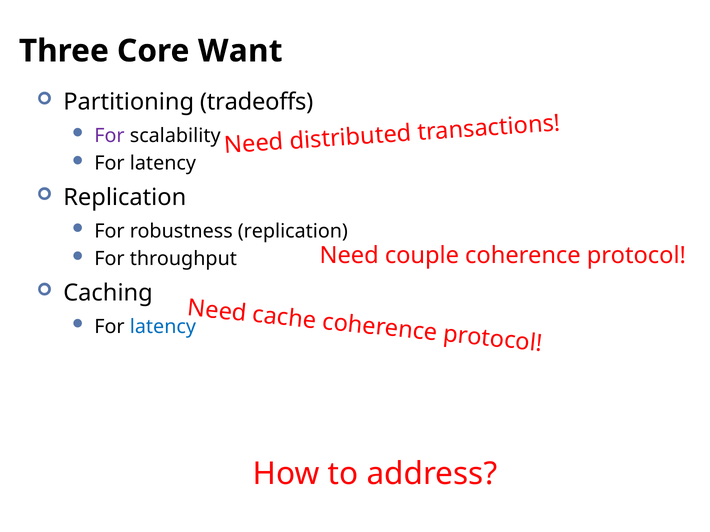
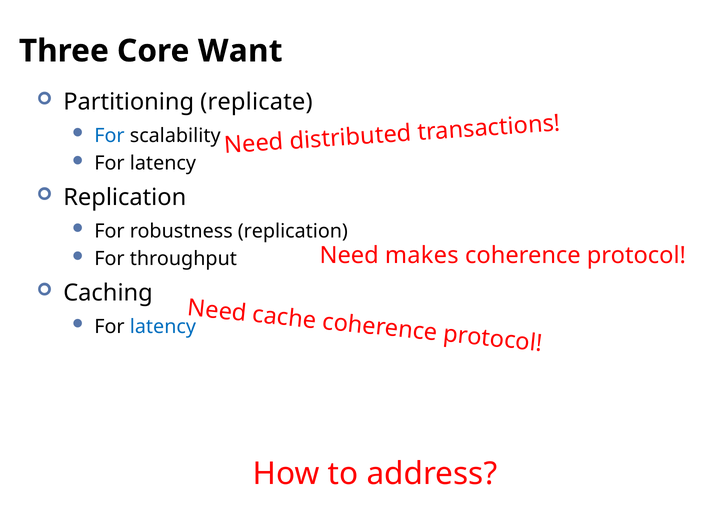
tradeoffs: tradeoffs -> replicate
For at (109, 136) colour: purple -> blue
couple: couple -> makes
